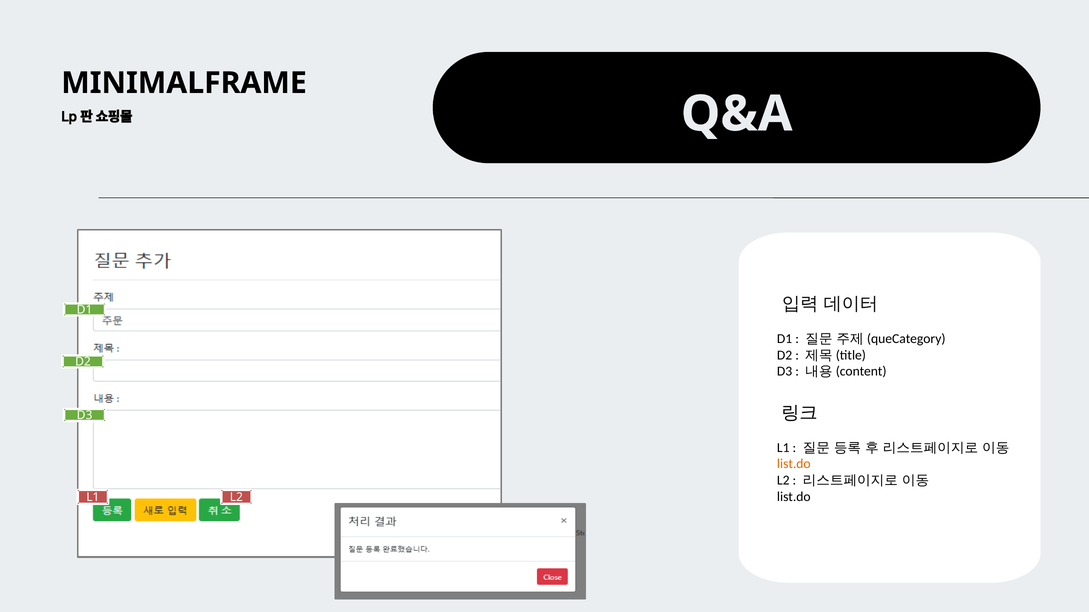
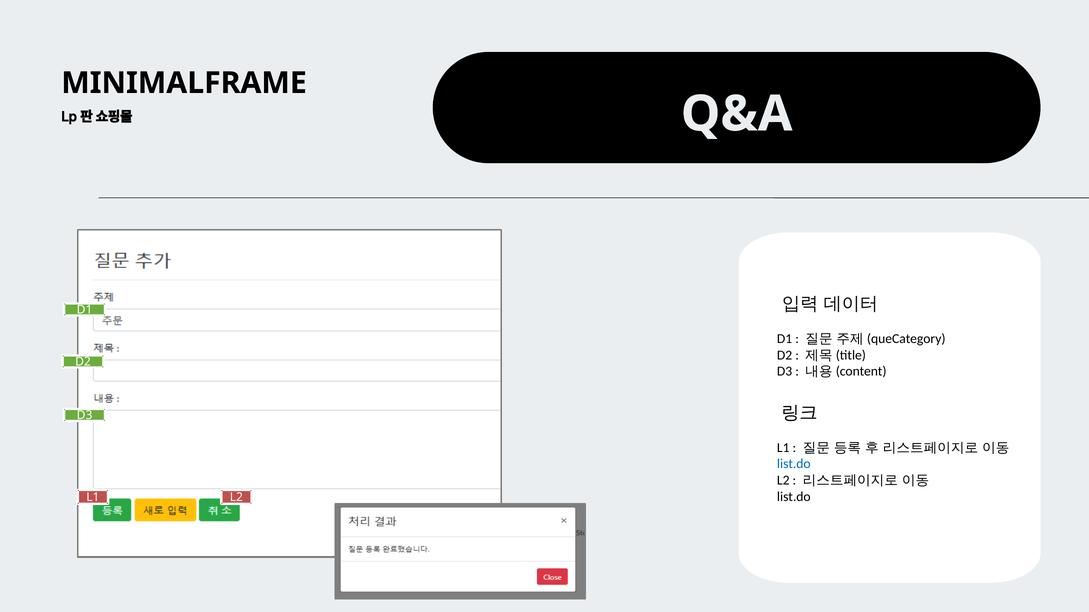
list.do at (794, 464) colour: orange -> blue
